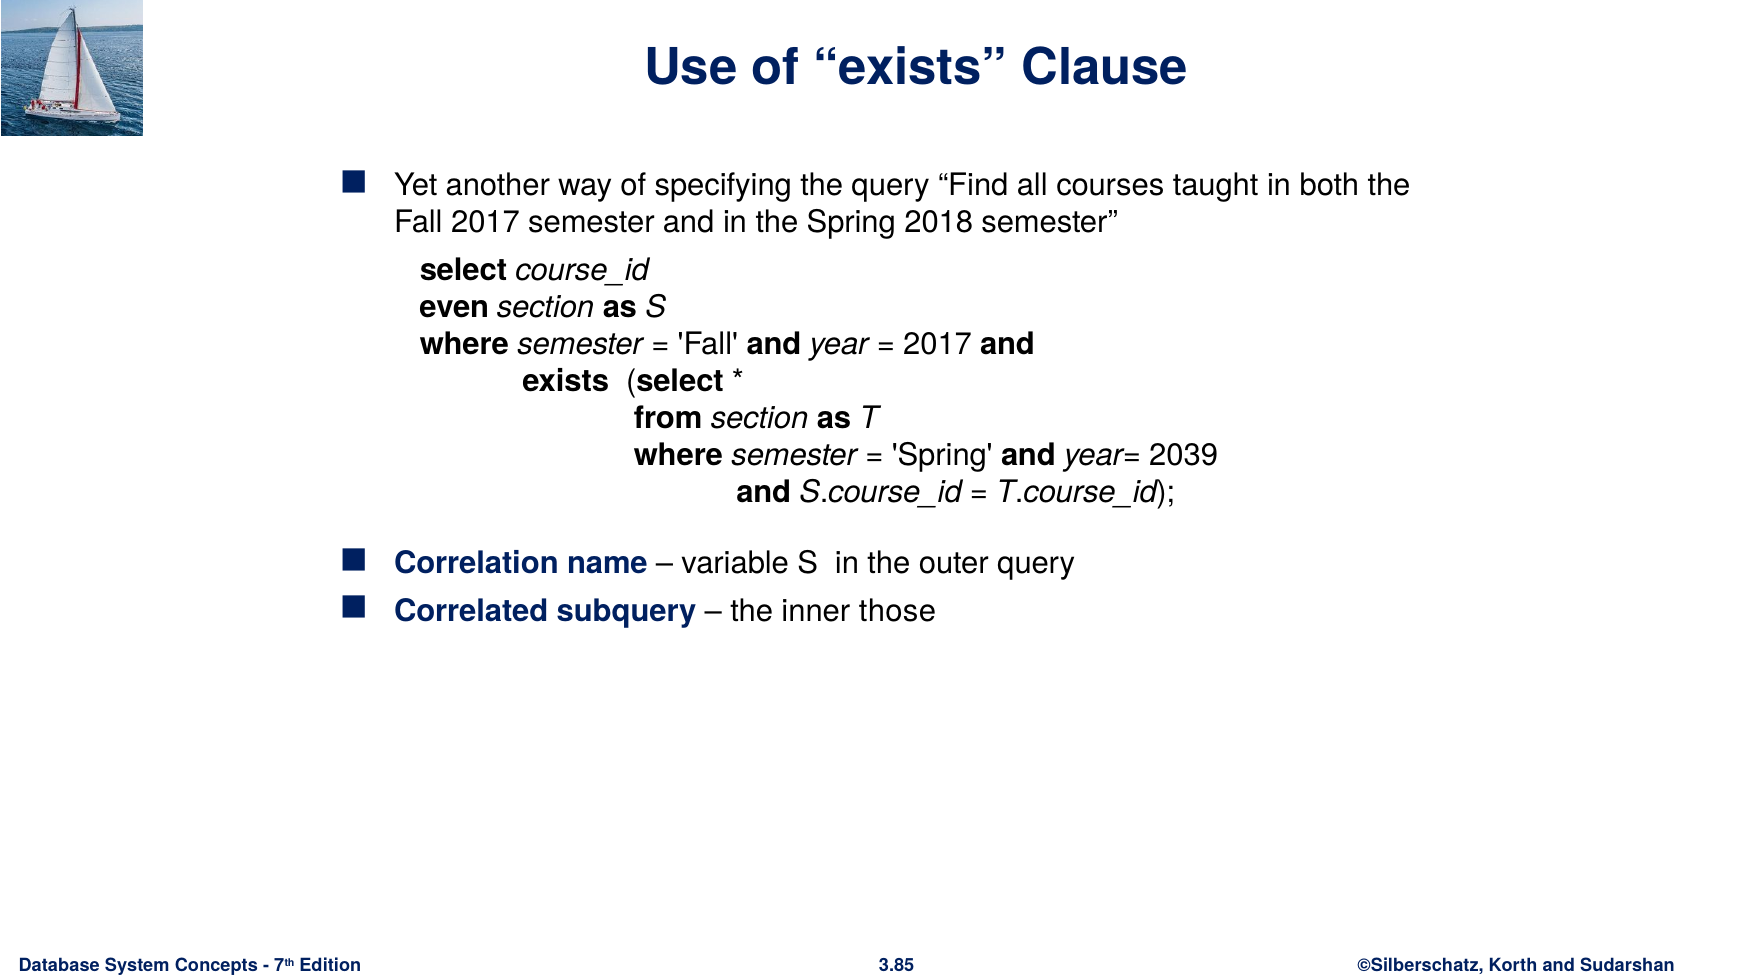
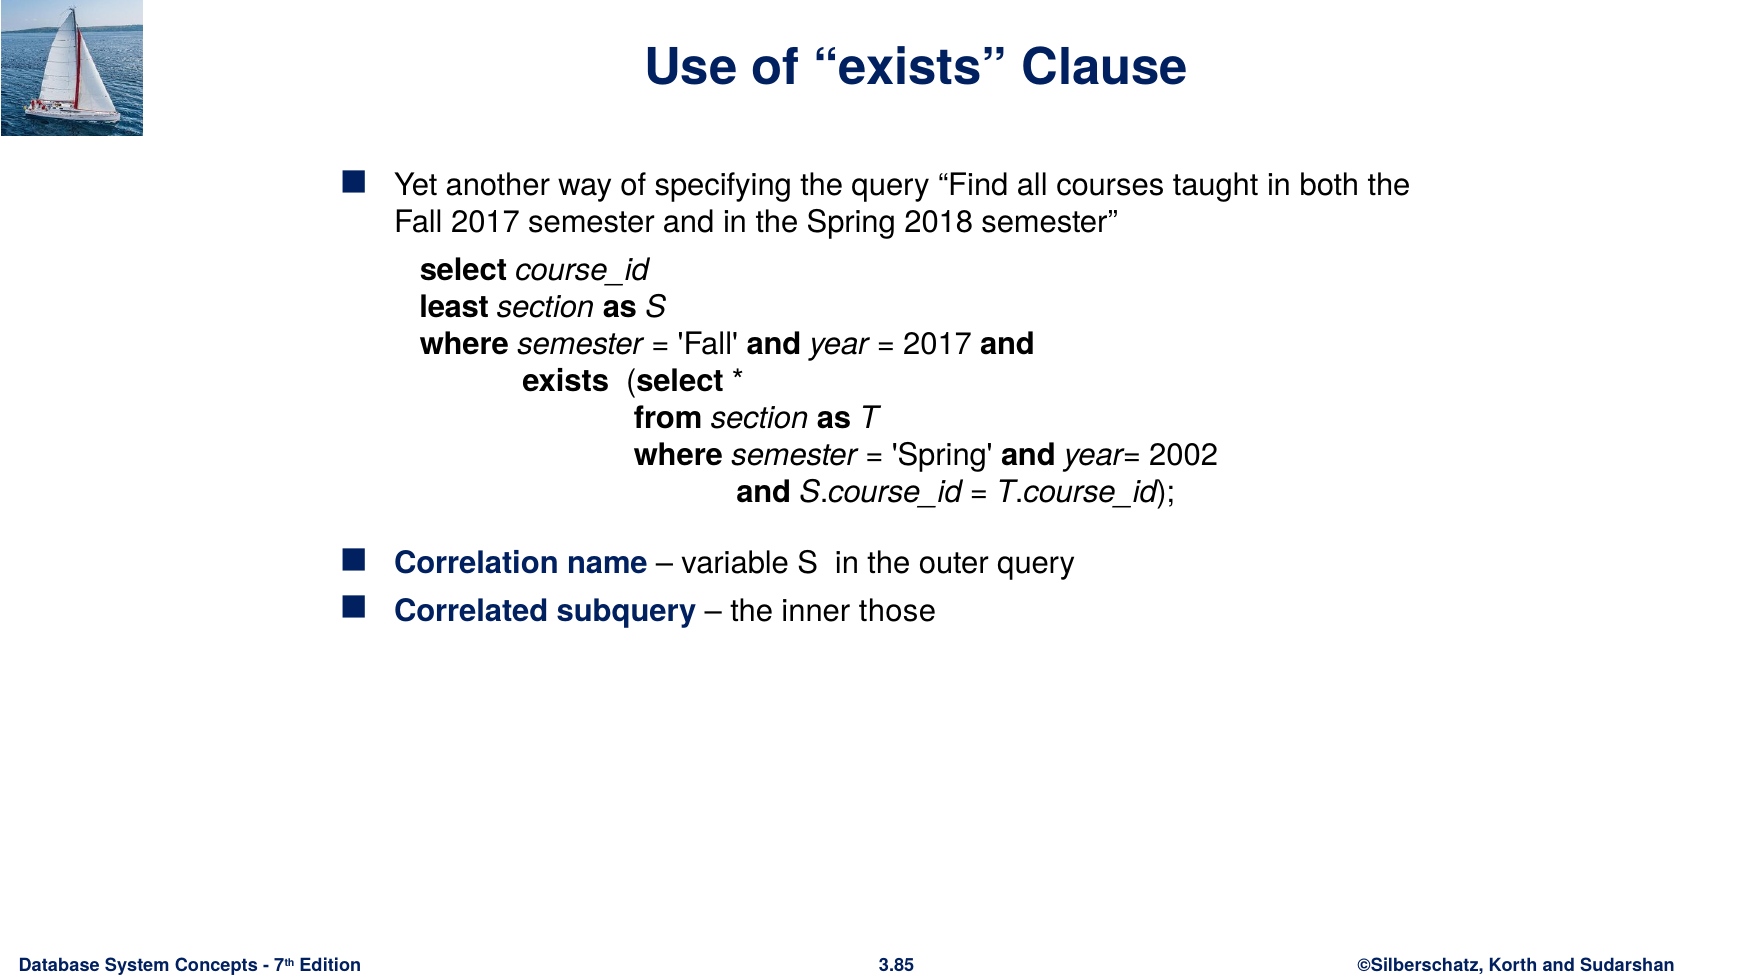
even: even -> least
2039: 2039 -> 2002
